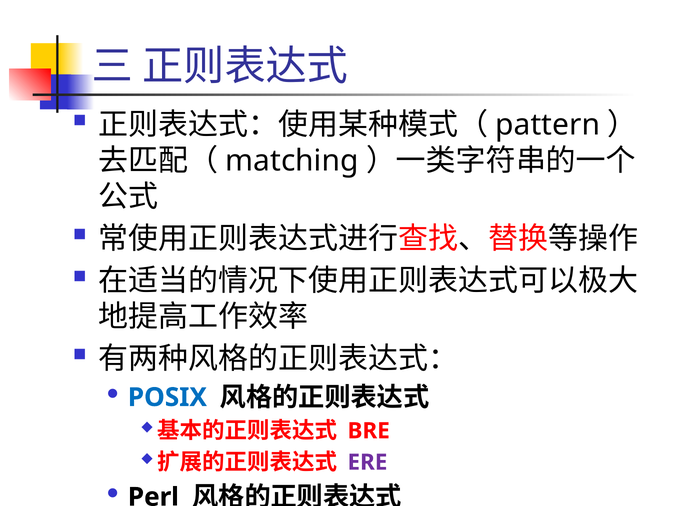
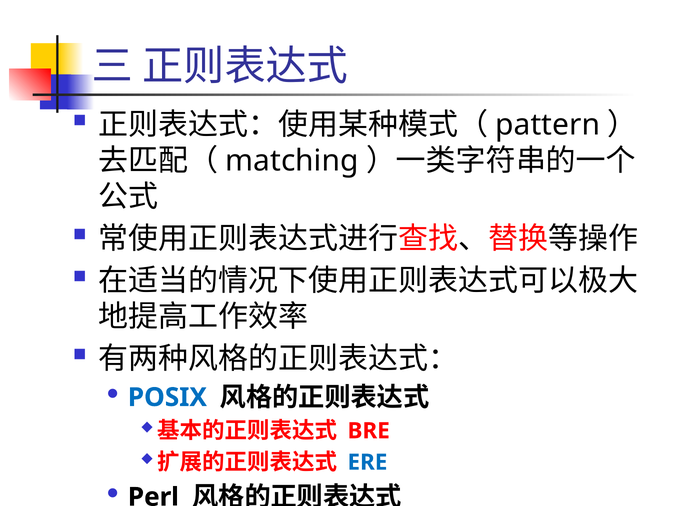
ERE colour: purple -> blue
